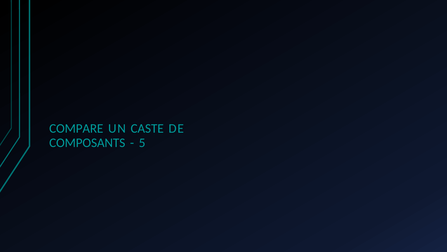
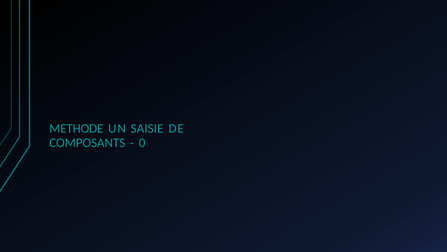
COMPARE: COMPARE -> METHODE
CASTE: CASTE -> SAISIE
5: 5 -> 0
